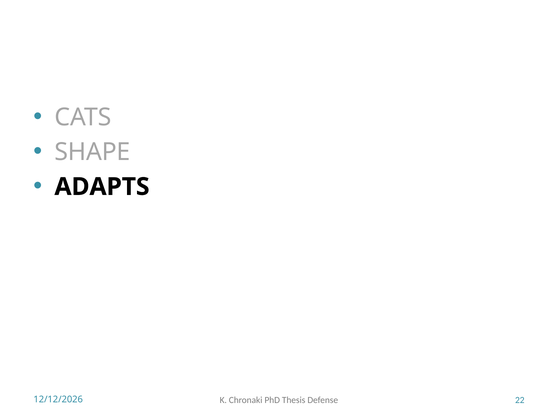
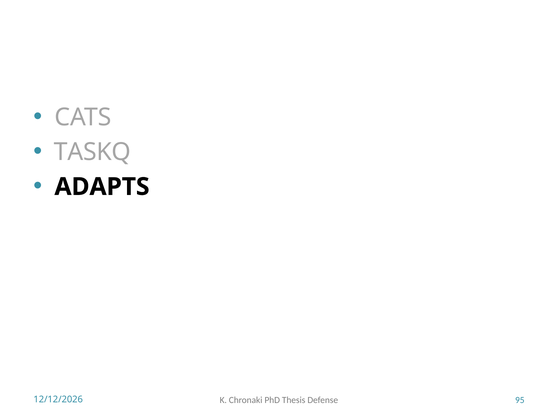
SHAPE: SHAPE -> TASKQ
22: 22 -> 95
